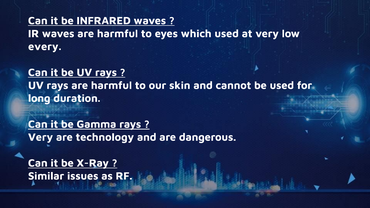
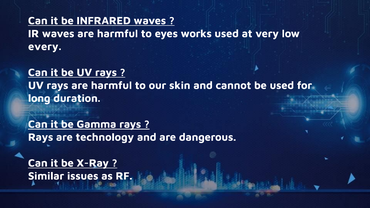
which: which -> works
Very at (41, 137): Very -> Rays
